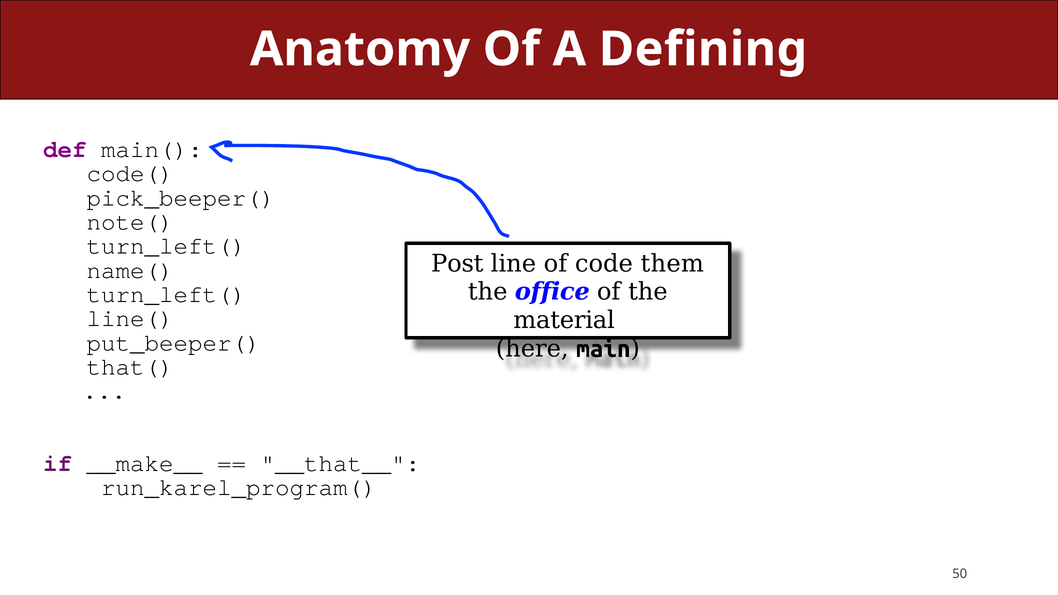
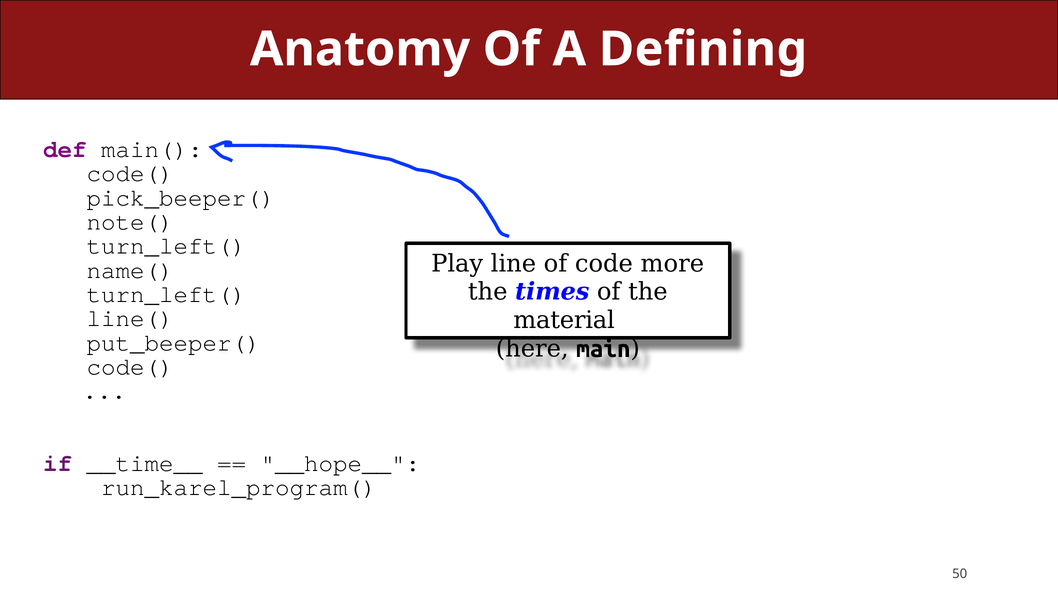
Post: Post -> Play
them: them -> more
office: office -> times
that( at (130, 367): that( -> code(
__make__: __make__ -> __time__
__that__: __that__ -> __hope__
